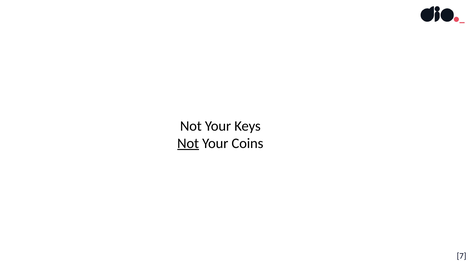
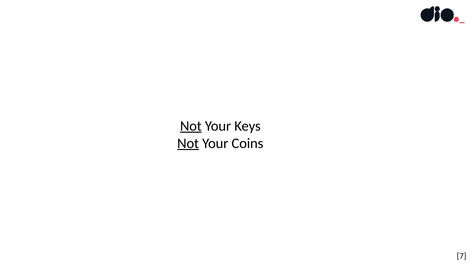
Not at (191, 126) underline: none -> present
